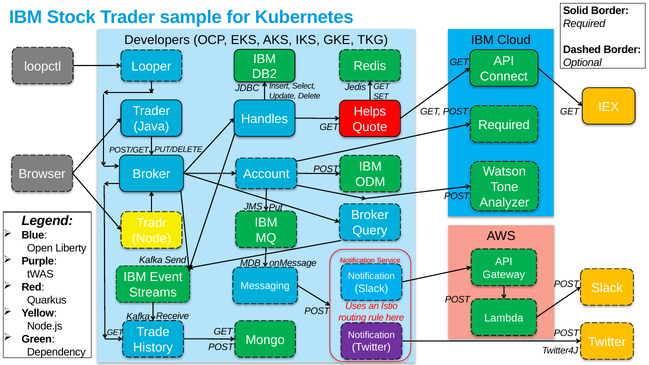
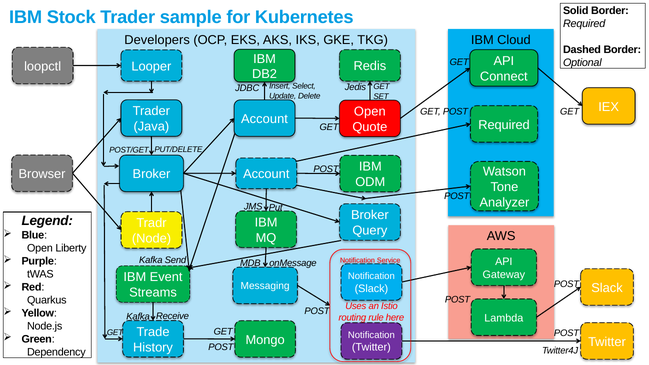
Helps at (370, 112): Helps -> Open
Handles at (265, 119): Handles -> Account
